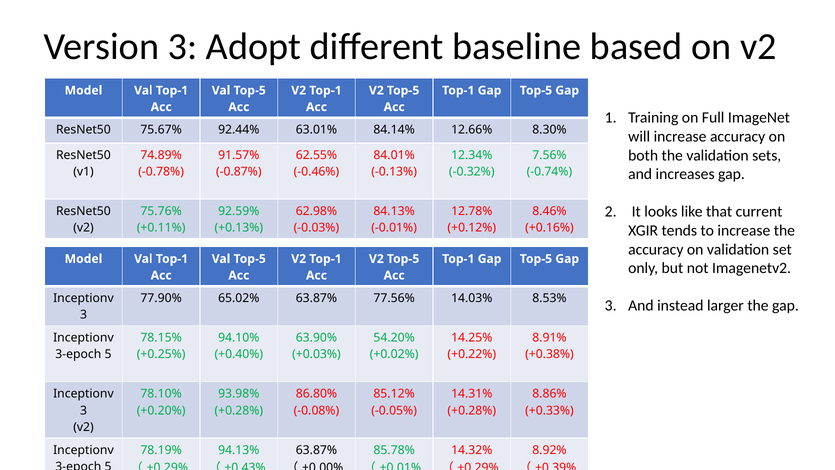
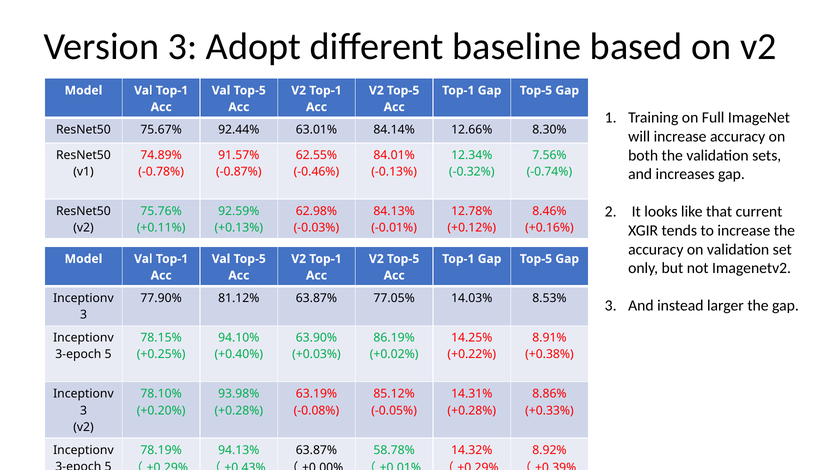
65.02%: 65.02% -> 81.12%
77.56%: 77.56% -> 77.05%
54.20%: 54.20% -> 86.19%
86.80%: 86.80% -> 63.19%
85.78%: 85.78% -> 58.78%
